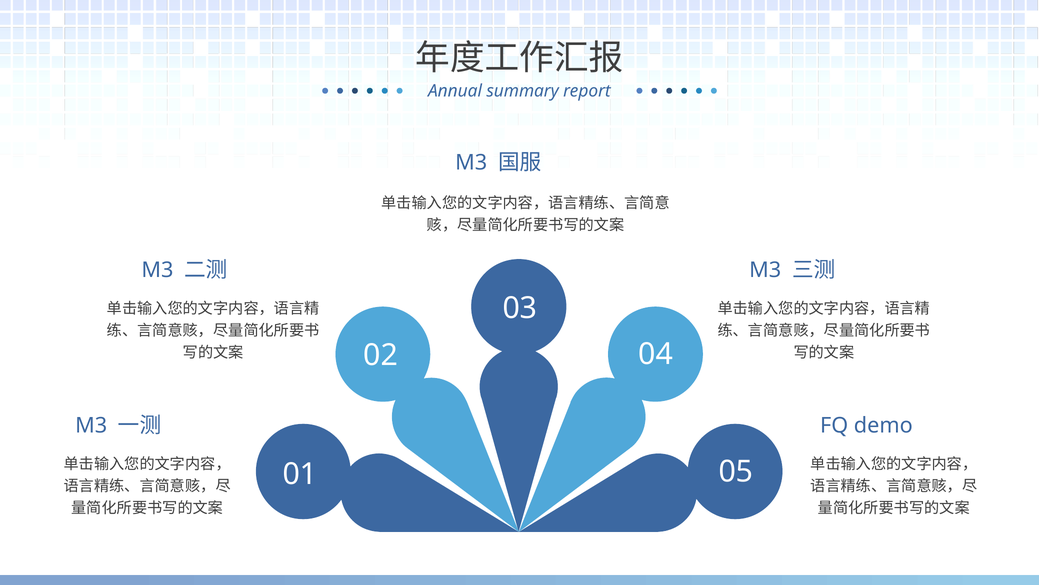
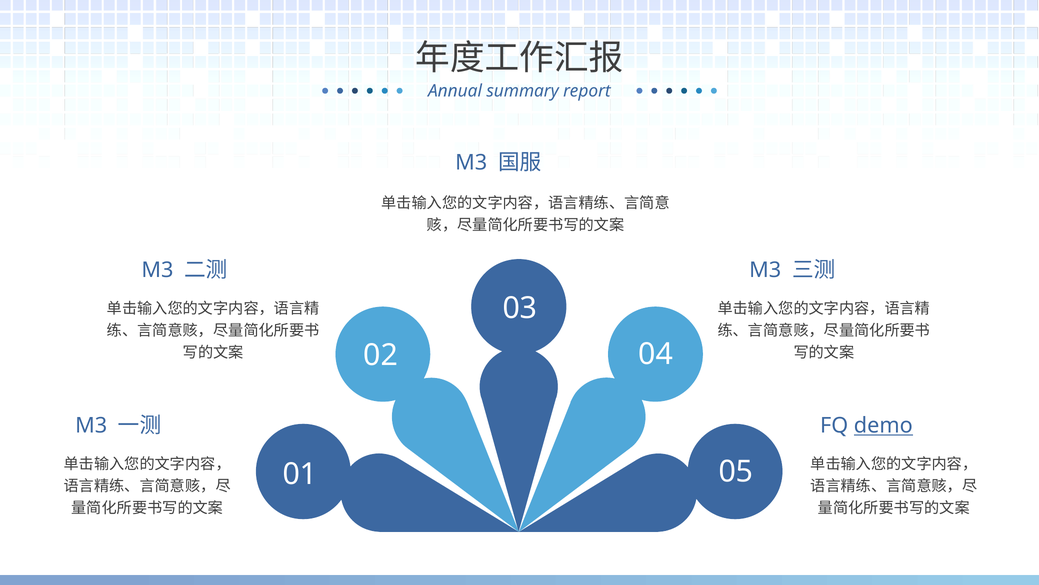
demo underline: none -> present
